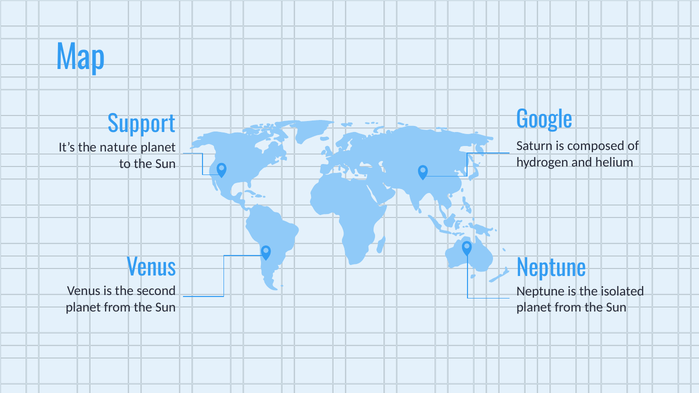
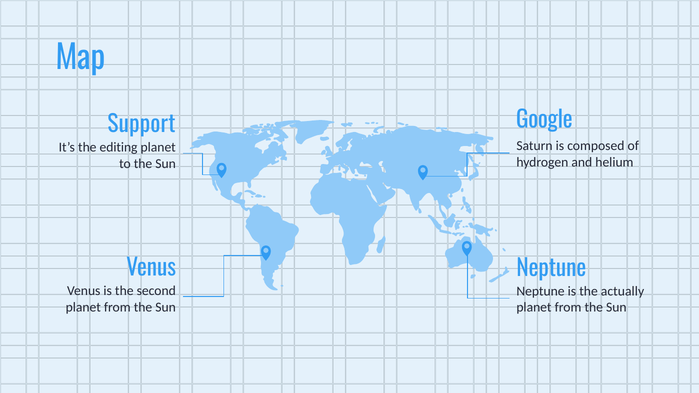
nature: nature -> editing
isolated: isolated -> actually
